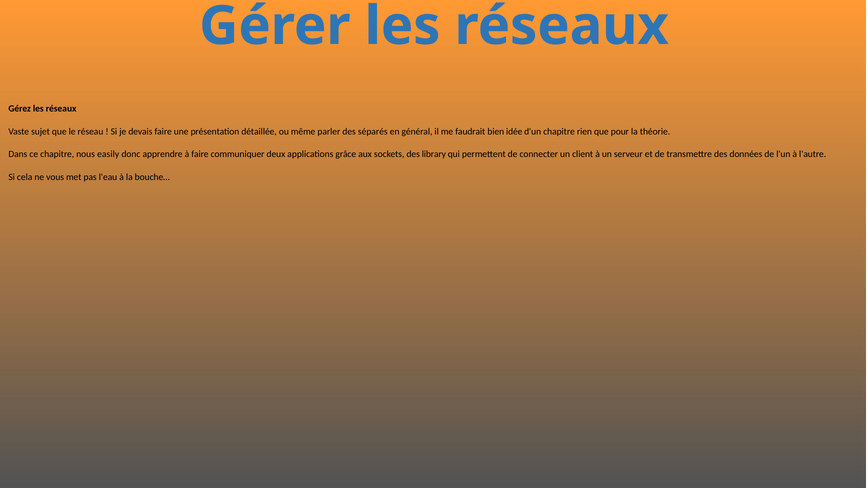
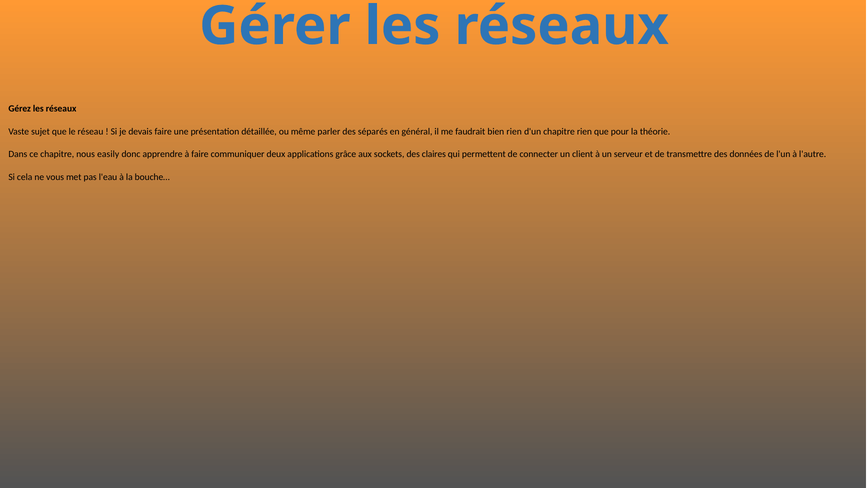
bien idée: idée -> rien
library: library -> claires
